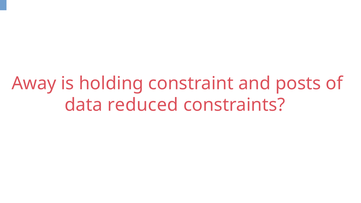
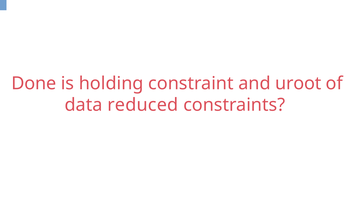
Away: Away -> Done
posts: posts -> uroot
